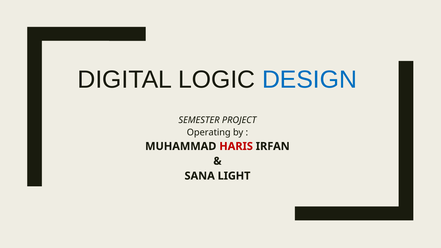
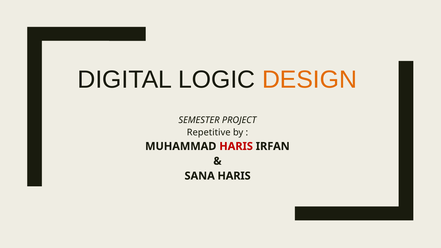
DESIGN colour: blue -> orange
Operating: Operating -> Repetitive
SANA LIGHT: LIGHT -> HARIS
